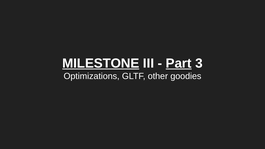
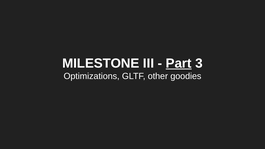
MILESTONE underline: present -> none
